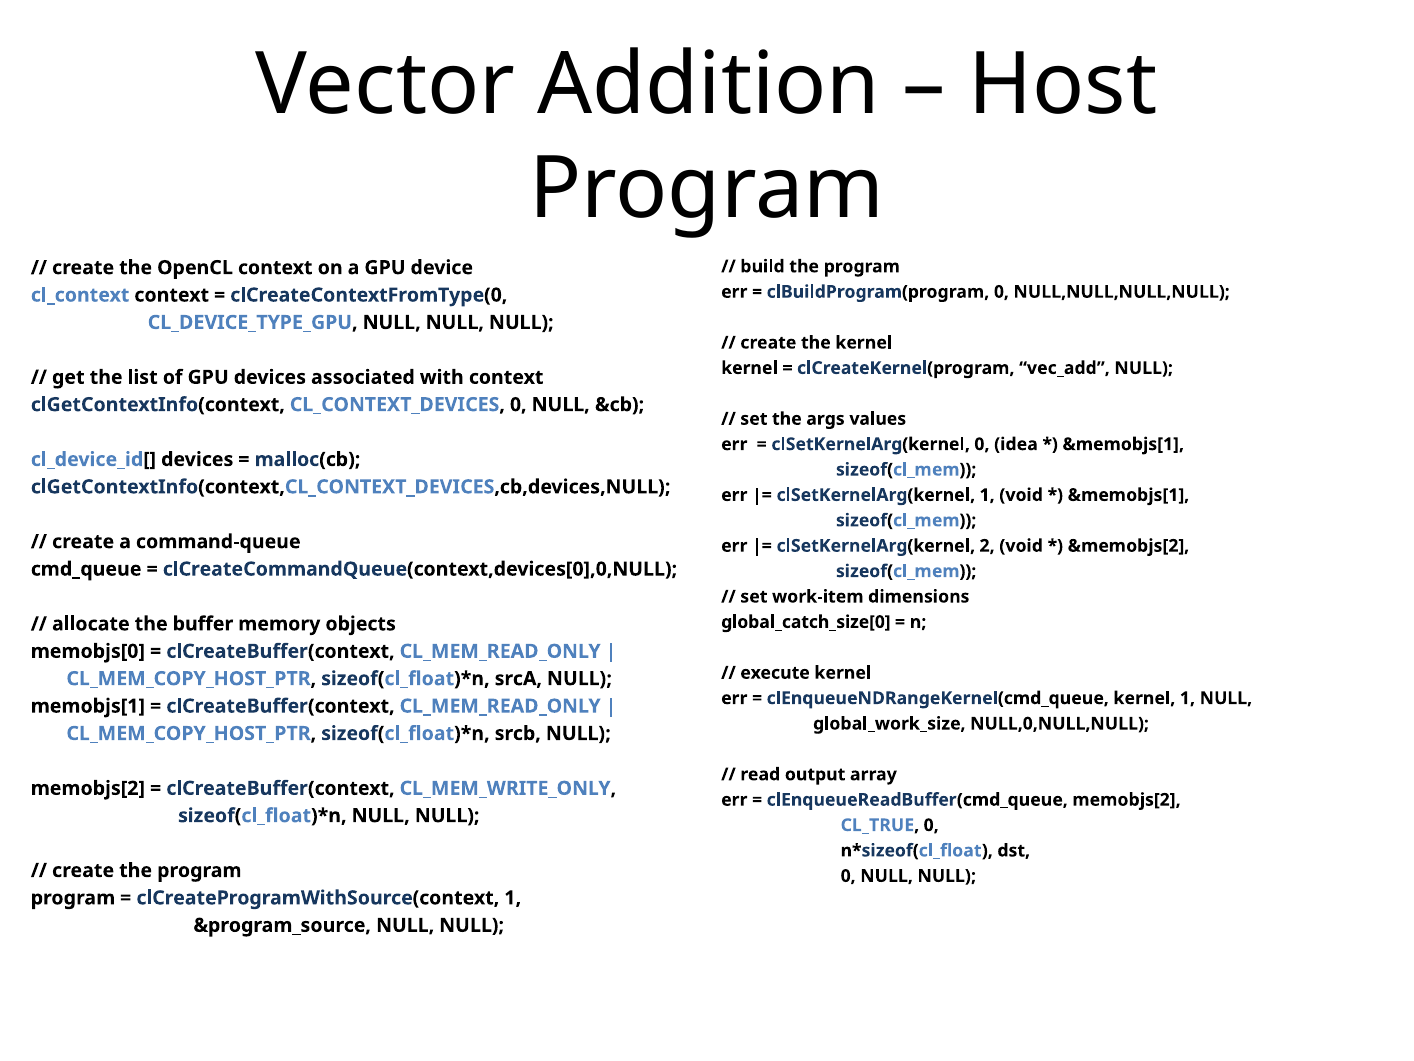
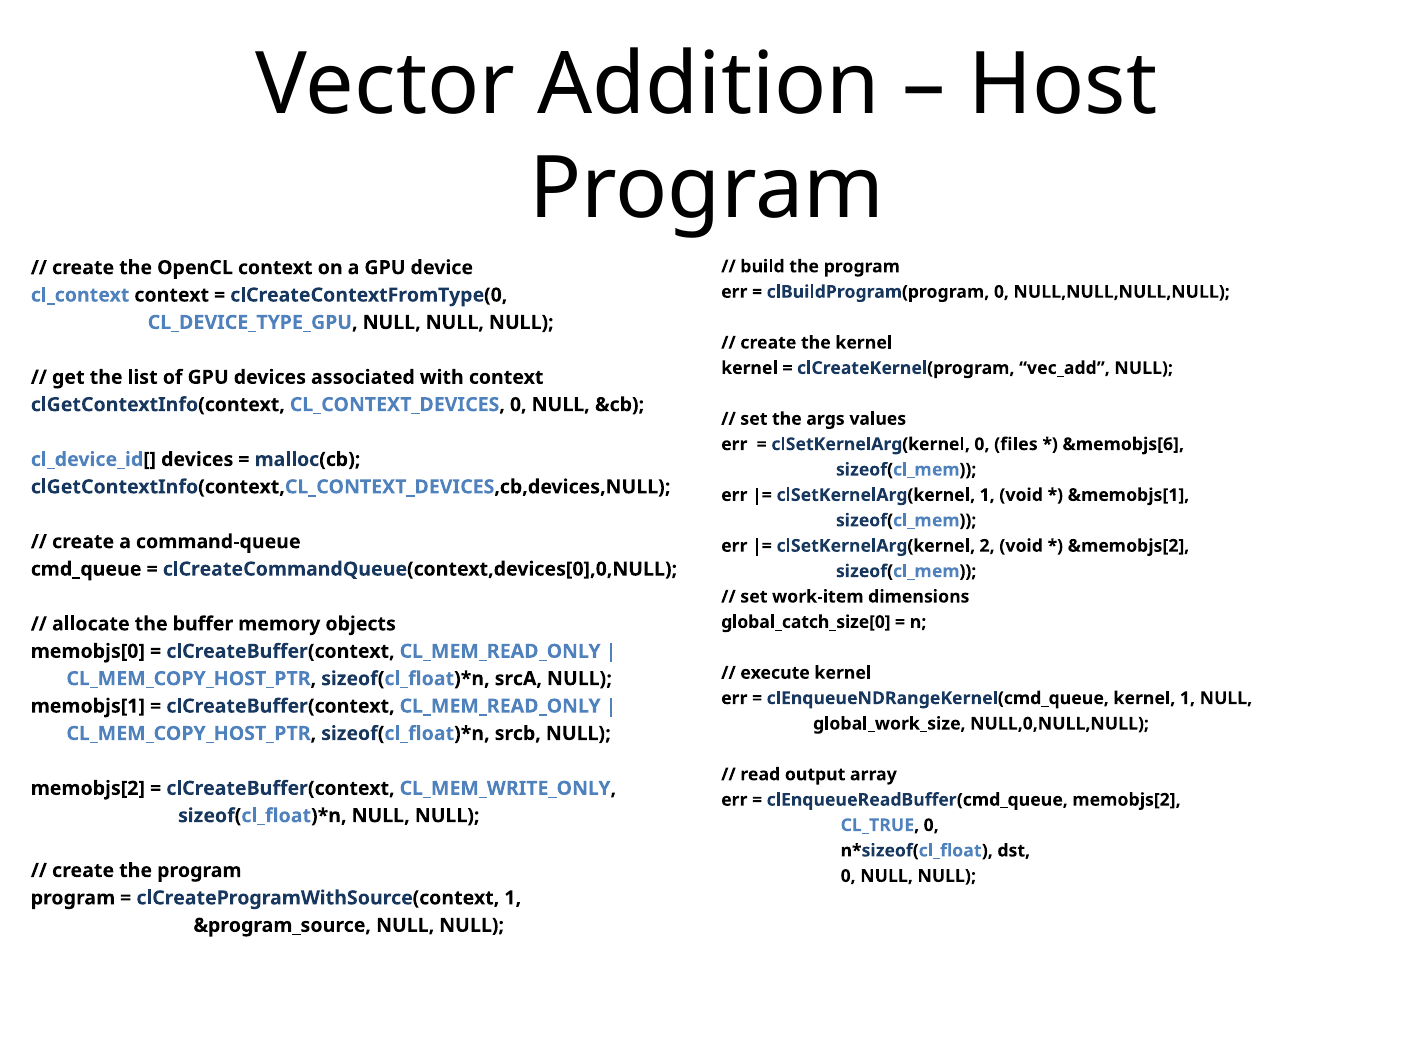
idea: idea -> files
&memobjs[1 at (1123, 444): &memobjs[1 -> &memobjs[6
